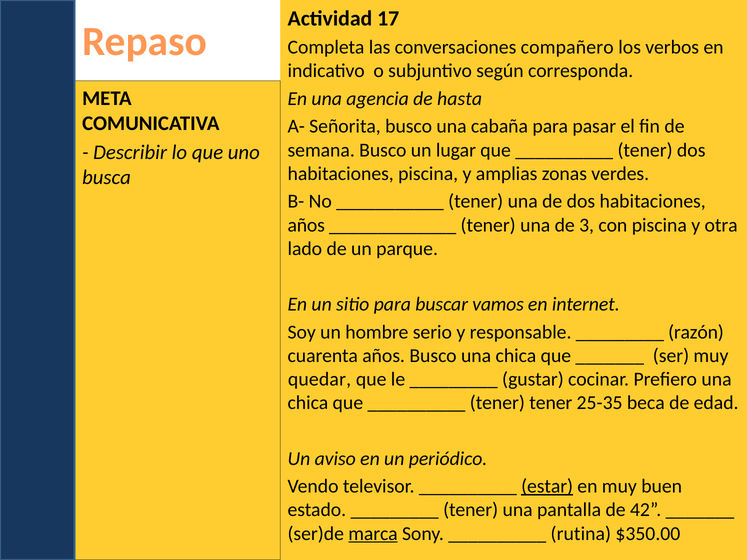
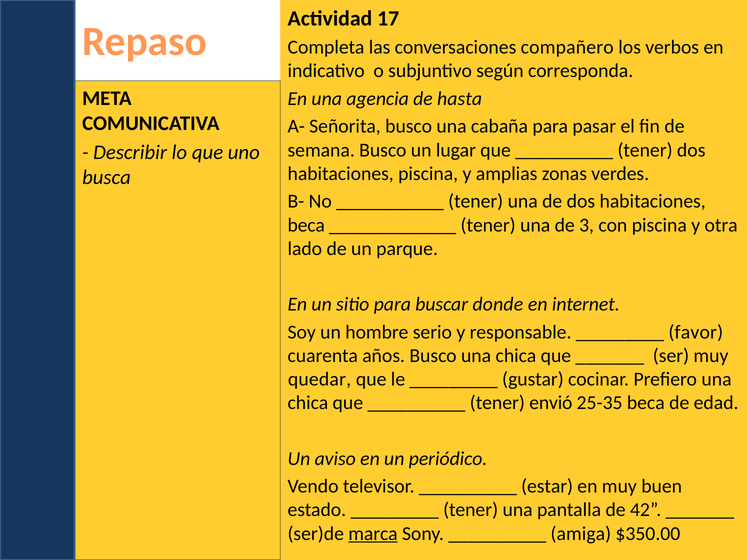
años at (306, 225): años -> beca
vamos: vamos -> donde
razón: razón -> favor
tener tener: tener -> envió
estar underline: present -> none
rutina: rutina -> amiga
